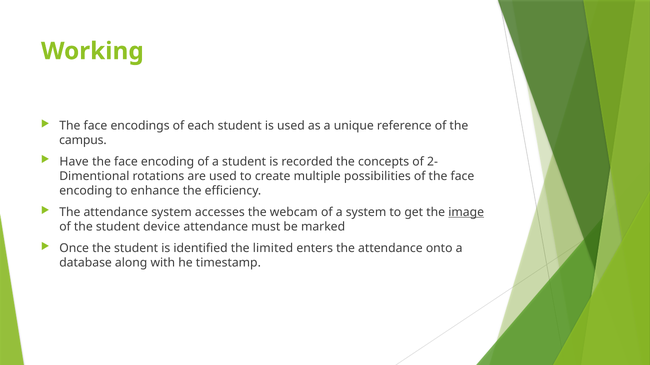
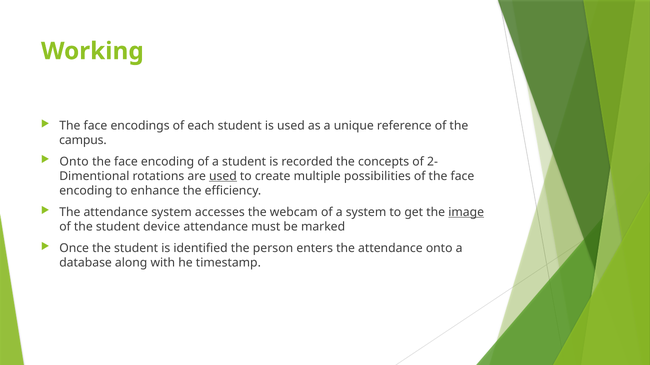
Have at (74, 162): Have -> Onto
used at (223, 176) underline: none -> present
limited: limited -> person
